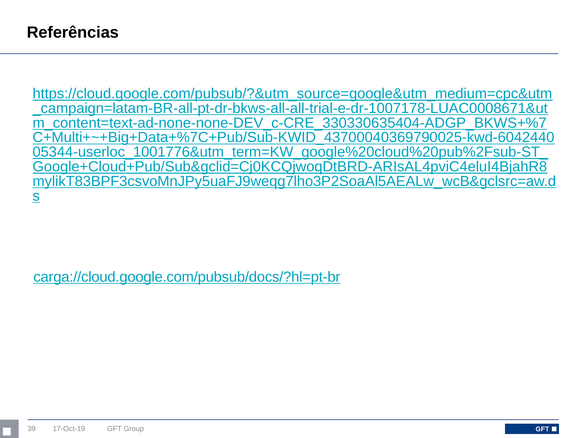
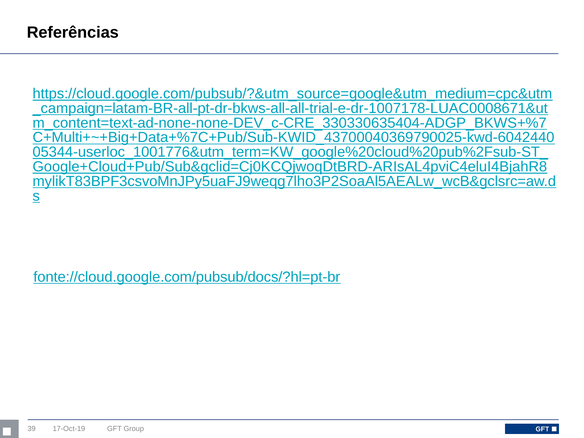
carga://cloud.google.com/pubsub/docs/?hl=pt-br: carga://cloud.google.com/pubsub/docs/?hl=pt-br -> fonte://cloud.google.com/pubsub/docs/?hl=pt-br
